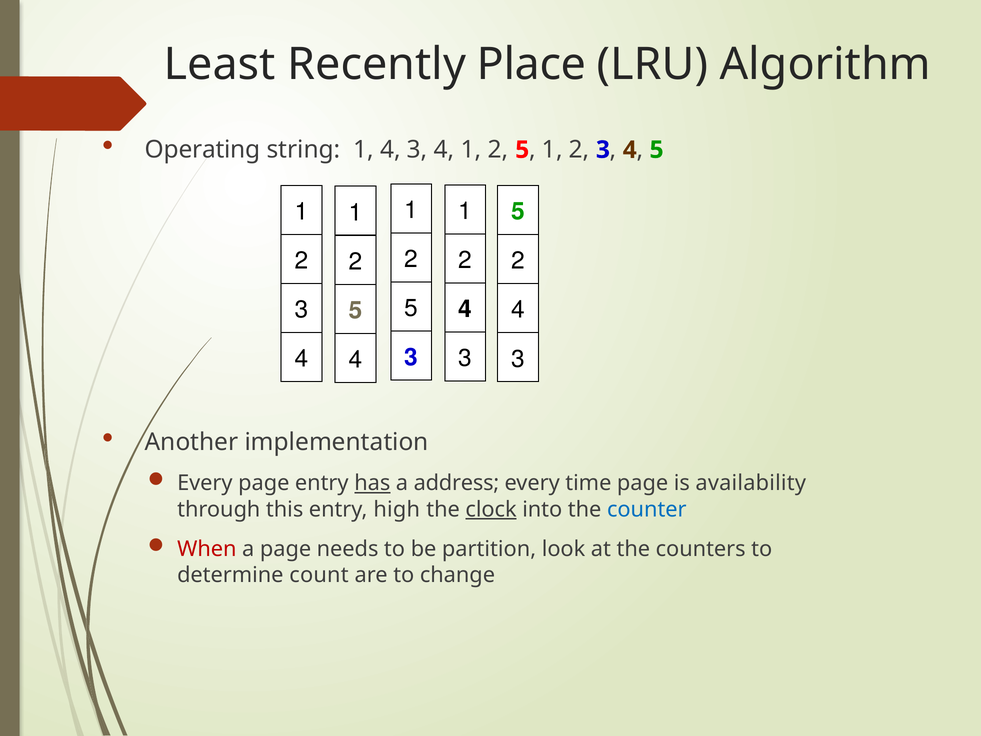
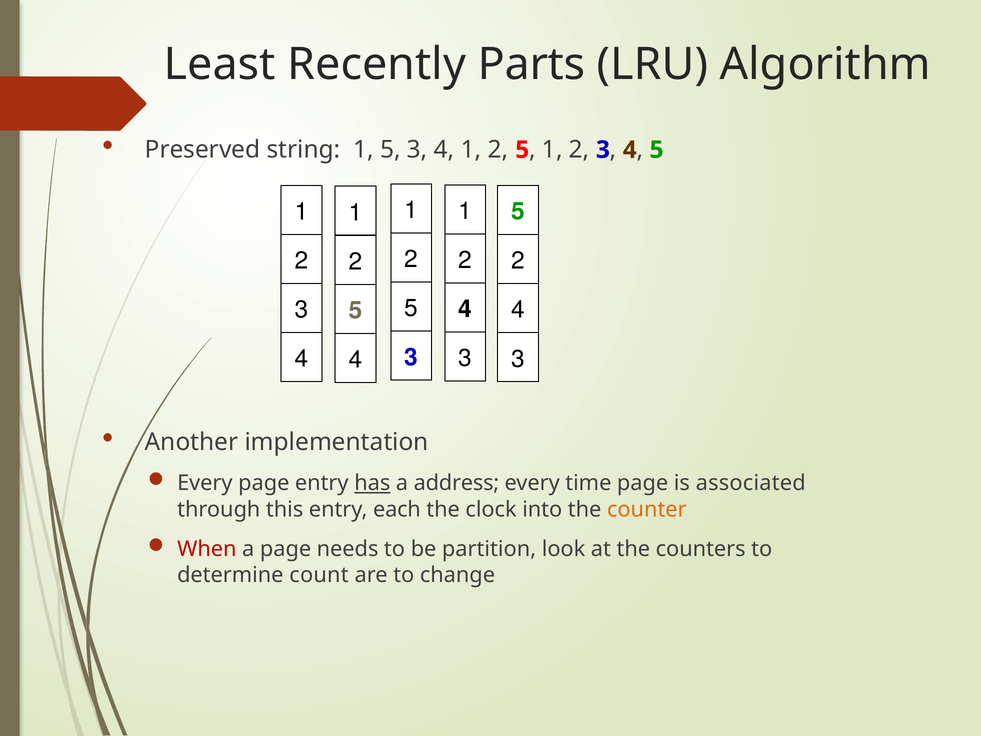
Place: Place -> Parts
Operating: Operating -> Preserved
1 4: 4 -> 5
availability: availability -> associated
high: high -> each
clock underline: present -> none
counter colour: blue -> orange
